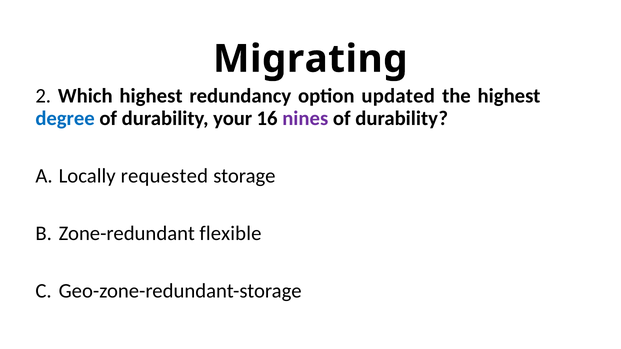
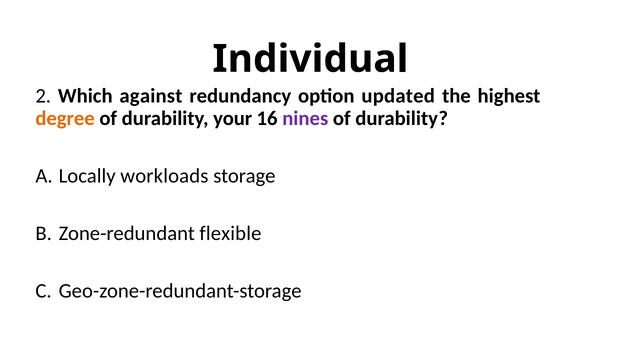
Migrating: Migrating -> Individual
Which highest: highest -> against
degree colour: blue -> orange
requested: requested -> workloads
